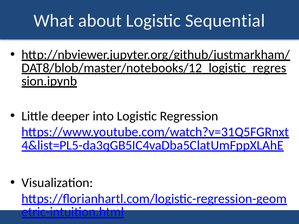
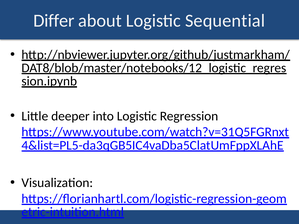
What: What -> Differ
